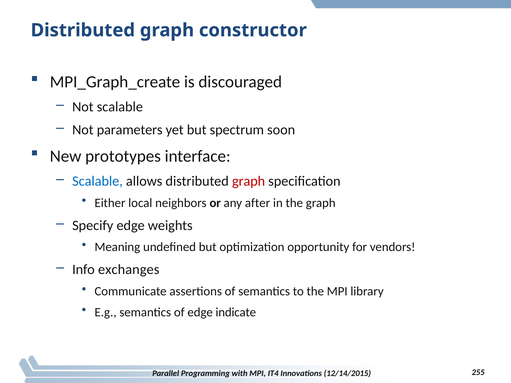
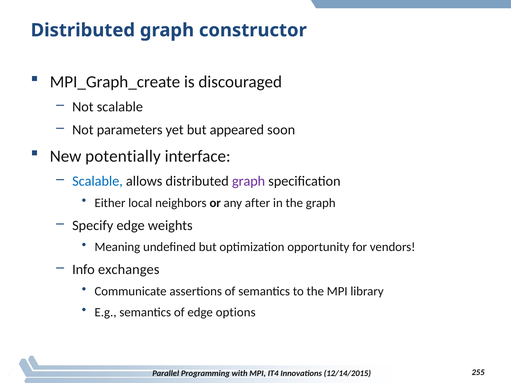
spectrum: spectrum -> appeared
prototypes: prototypes -> potentially
graph at (249, 181) colour: red -> purple
indicate: indicate -> options
